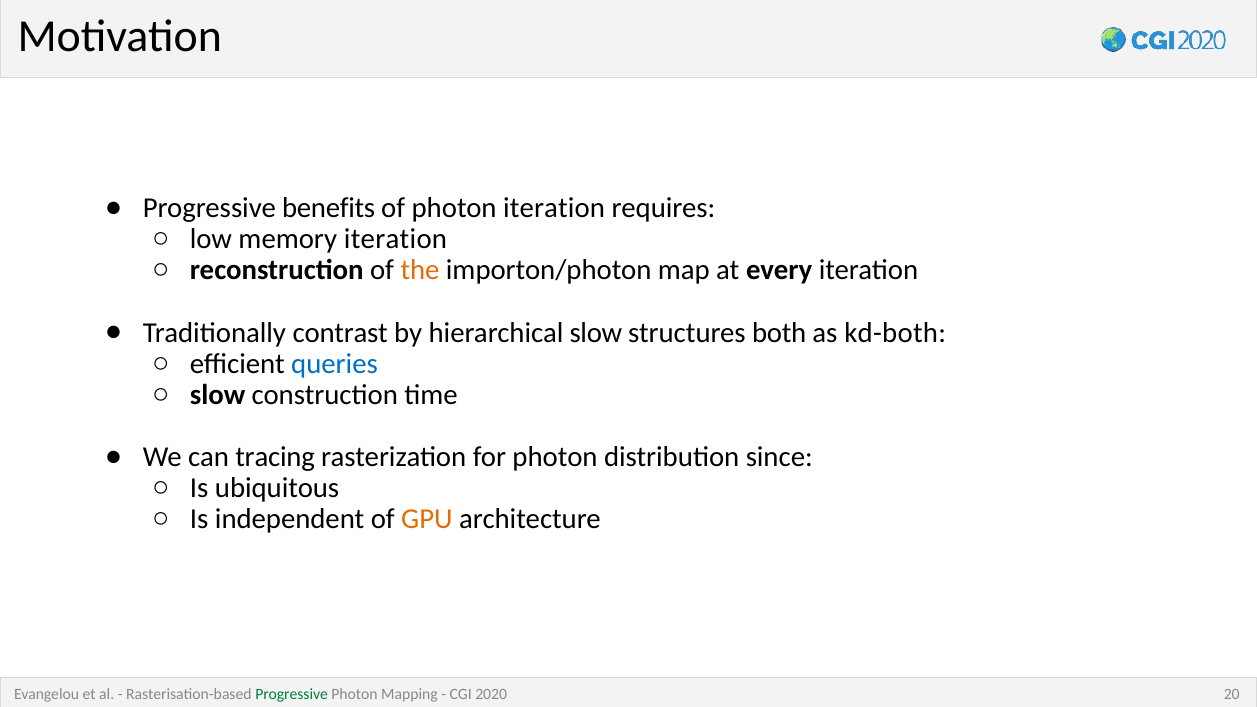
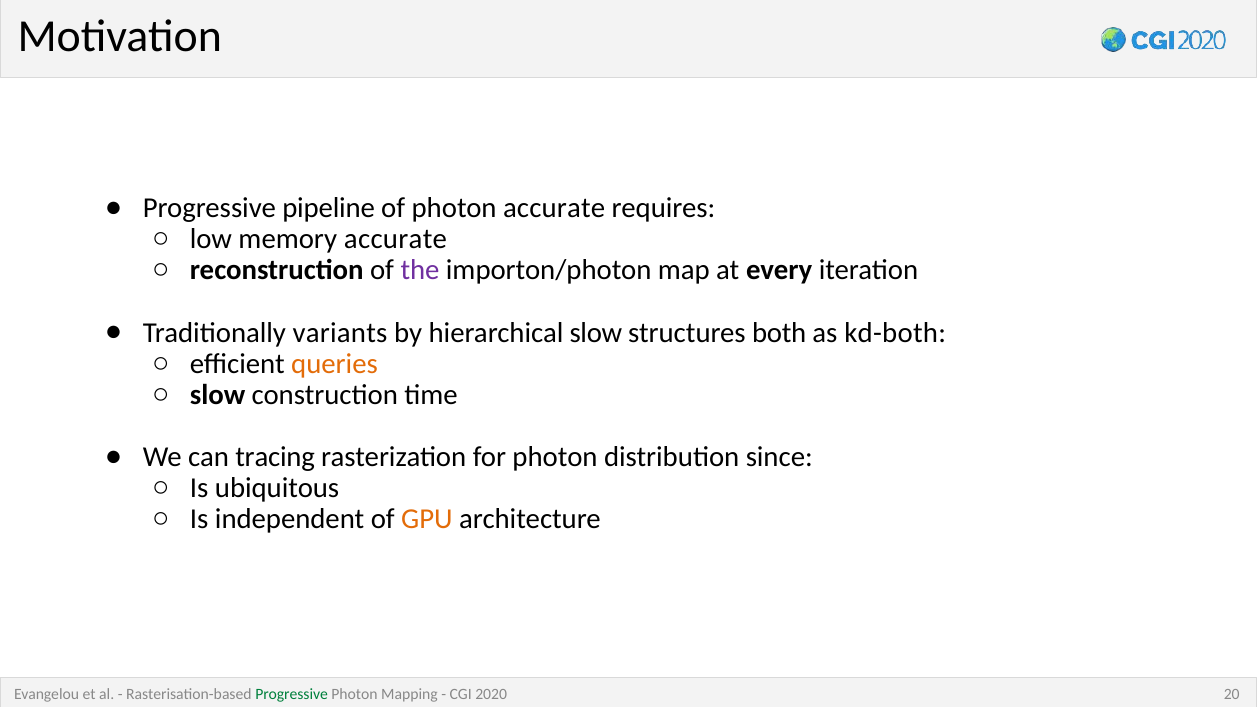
benefits: benefits -> pipeline
photon iteration: iteration -> accurate
memory iteration: iteration -> accurate
the colour: orange -> purple
contrast: contrast -> variants
queries colour: blue -> orange
